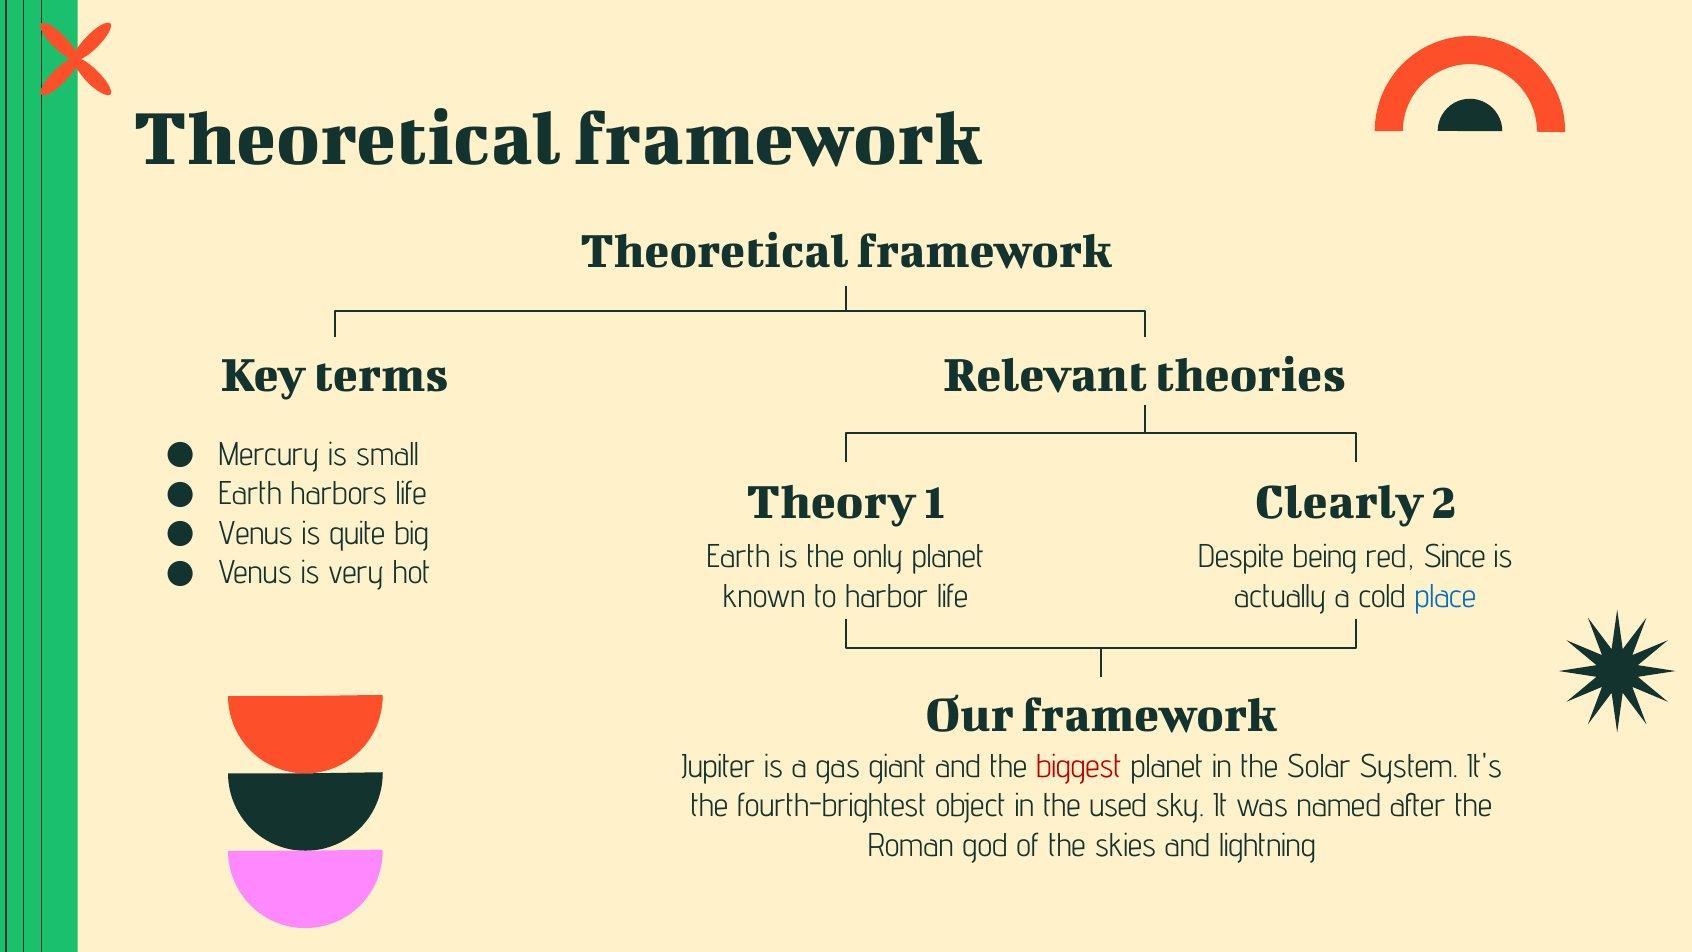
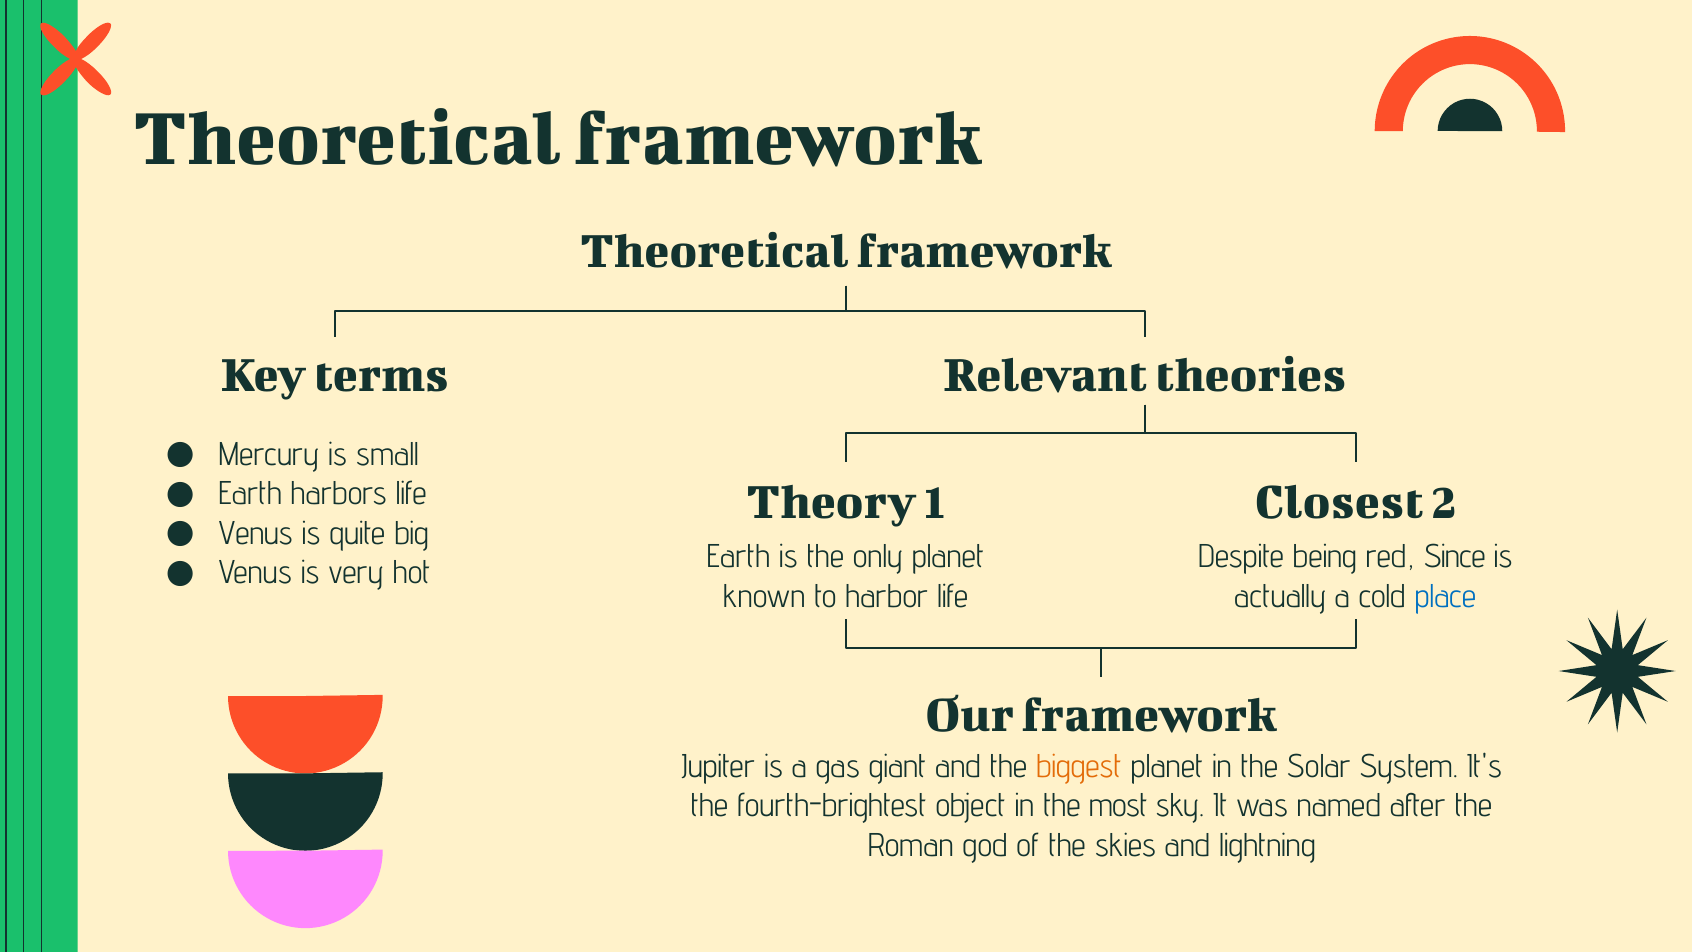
Clearly: Clearly -> Closest
biggest colour: red -> orange
used: used -> most
